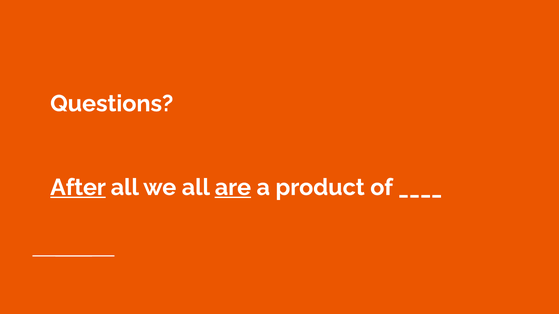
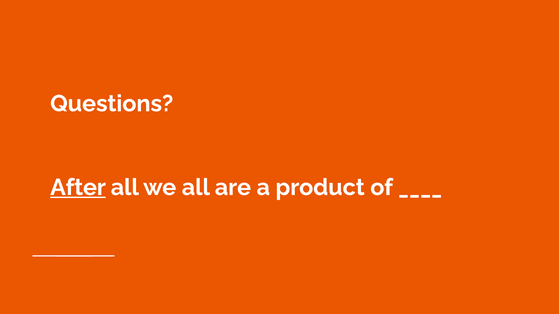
are underline: present -> none
